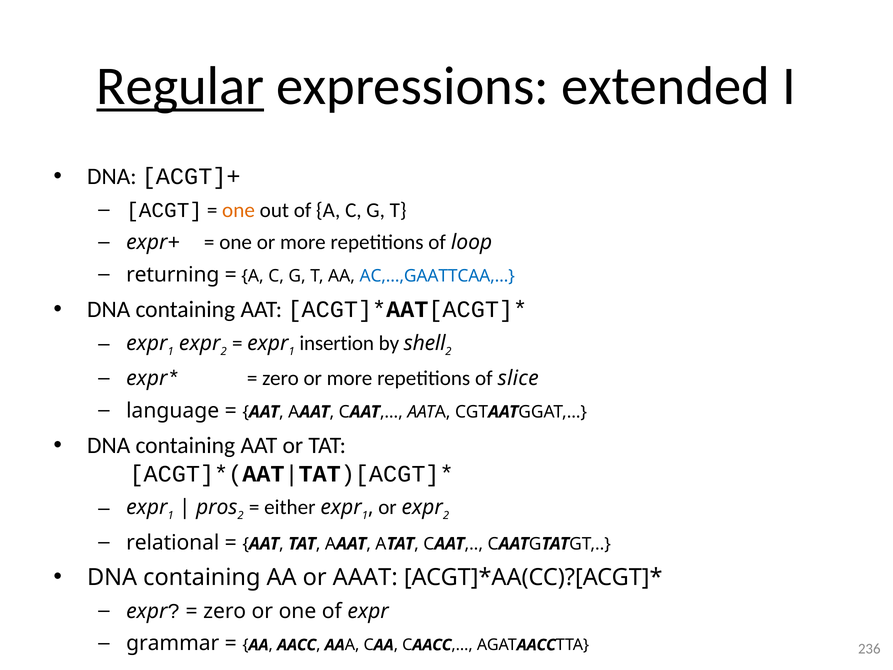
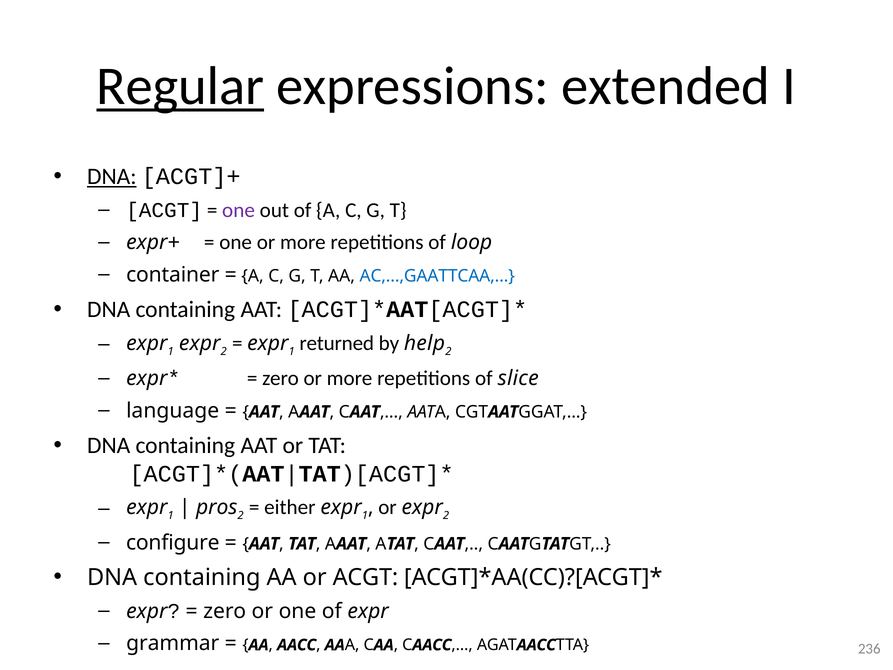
DNA at (112, 177) underline: none -> present
one at (238, 210) colour: orange -> purple
returning: returning -> container
insertion: insertion -> returned
shell: shell -> help
relational: relational -> configure
or AAAT: AAAT -> ACGT
